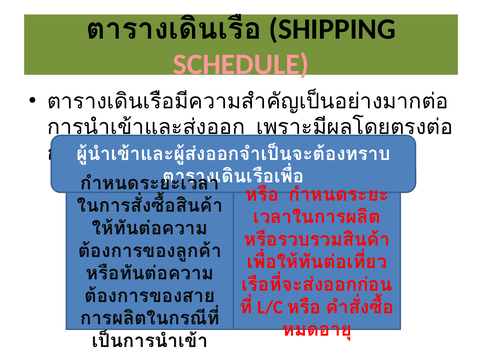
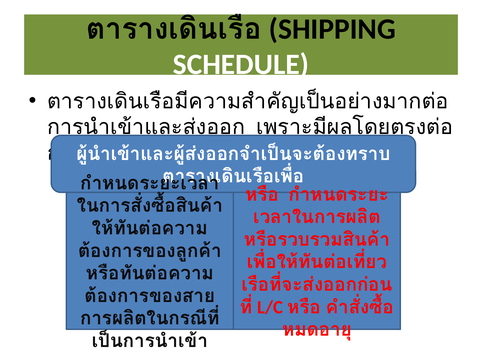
SCHEDULE colour: pink -> white
